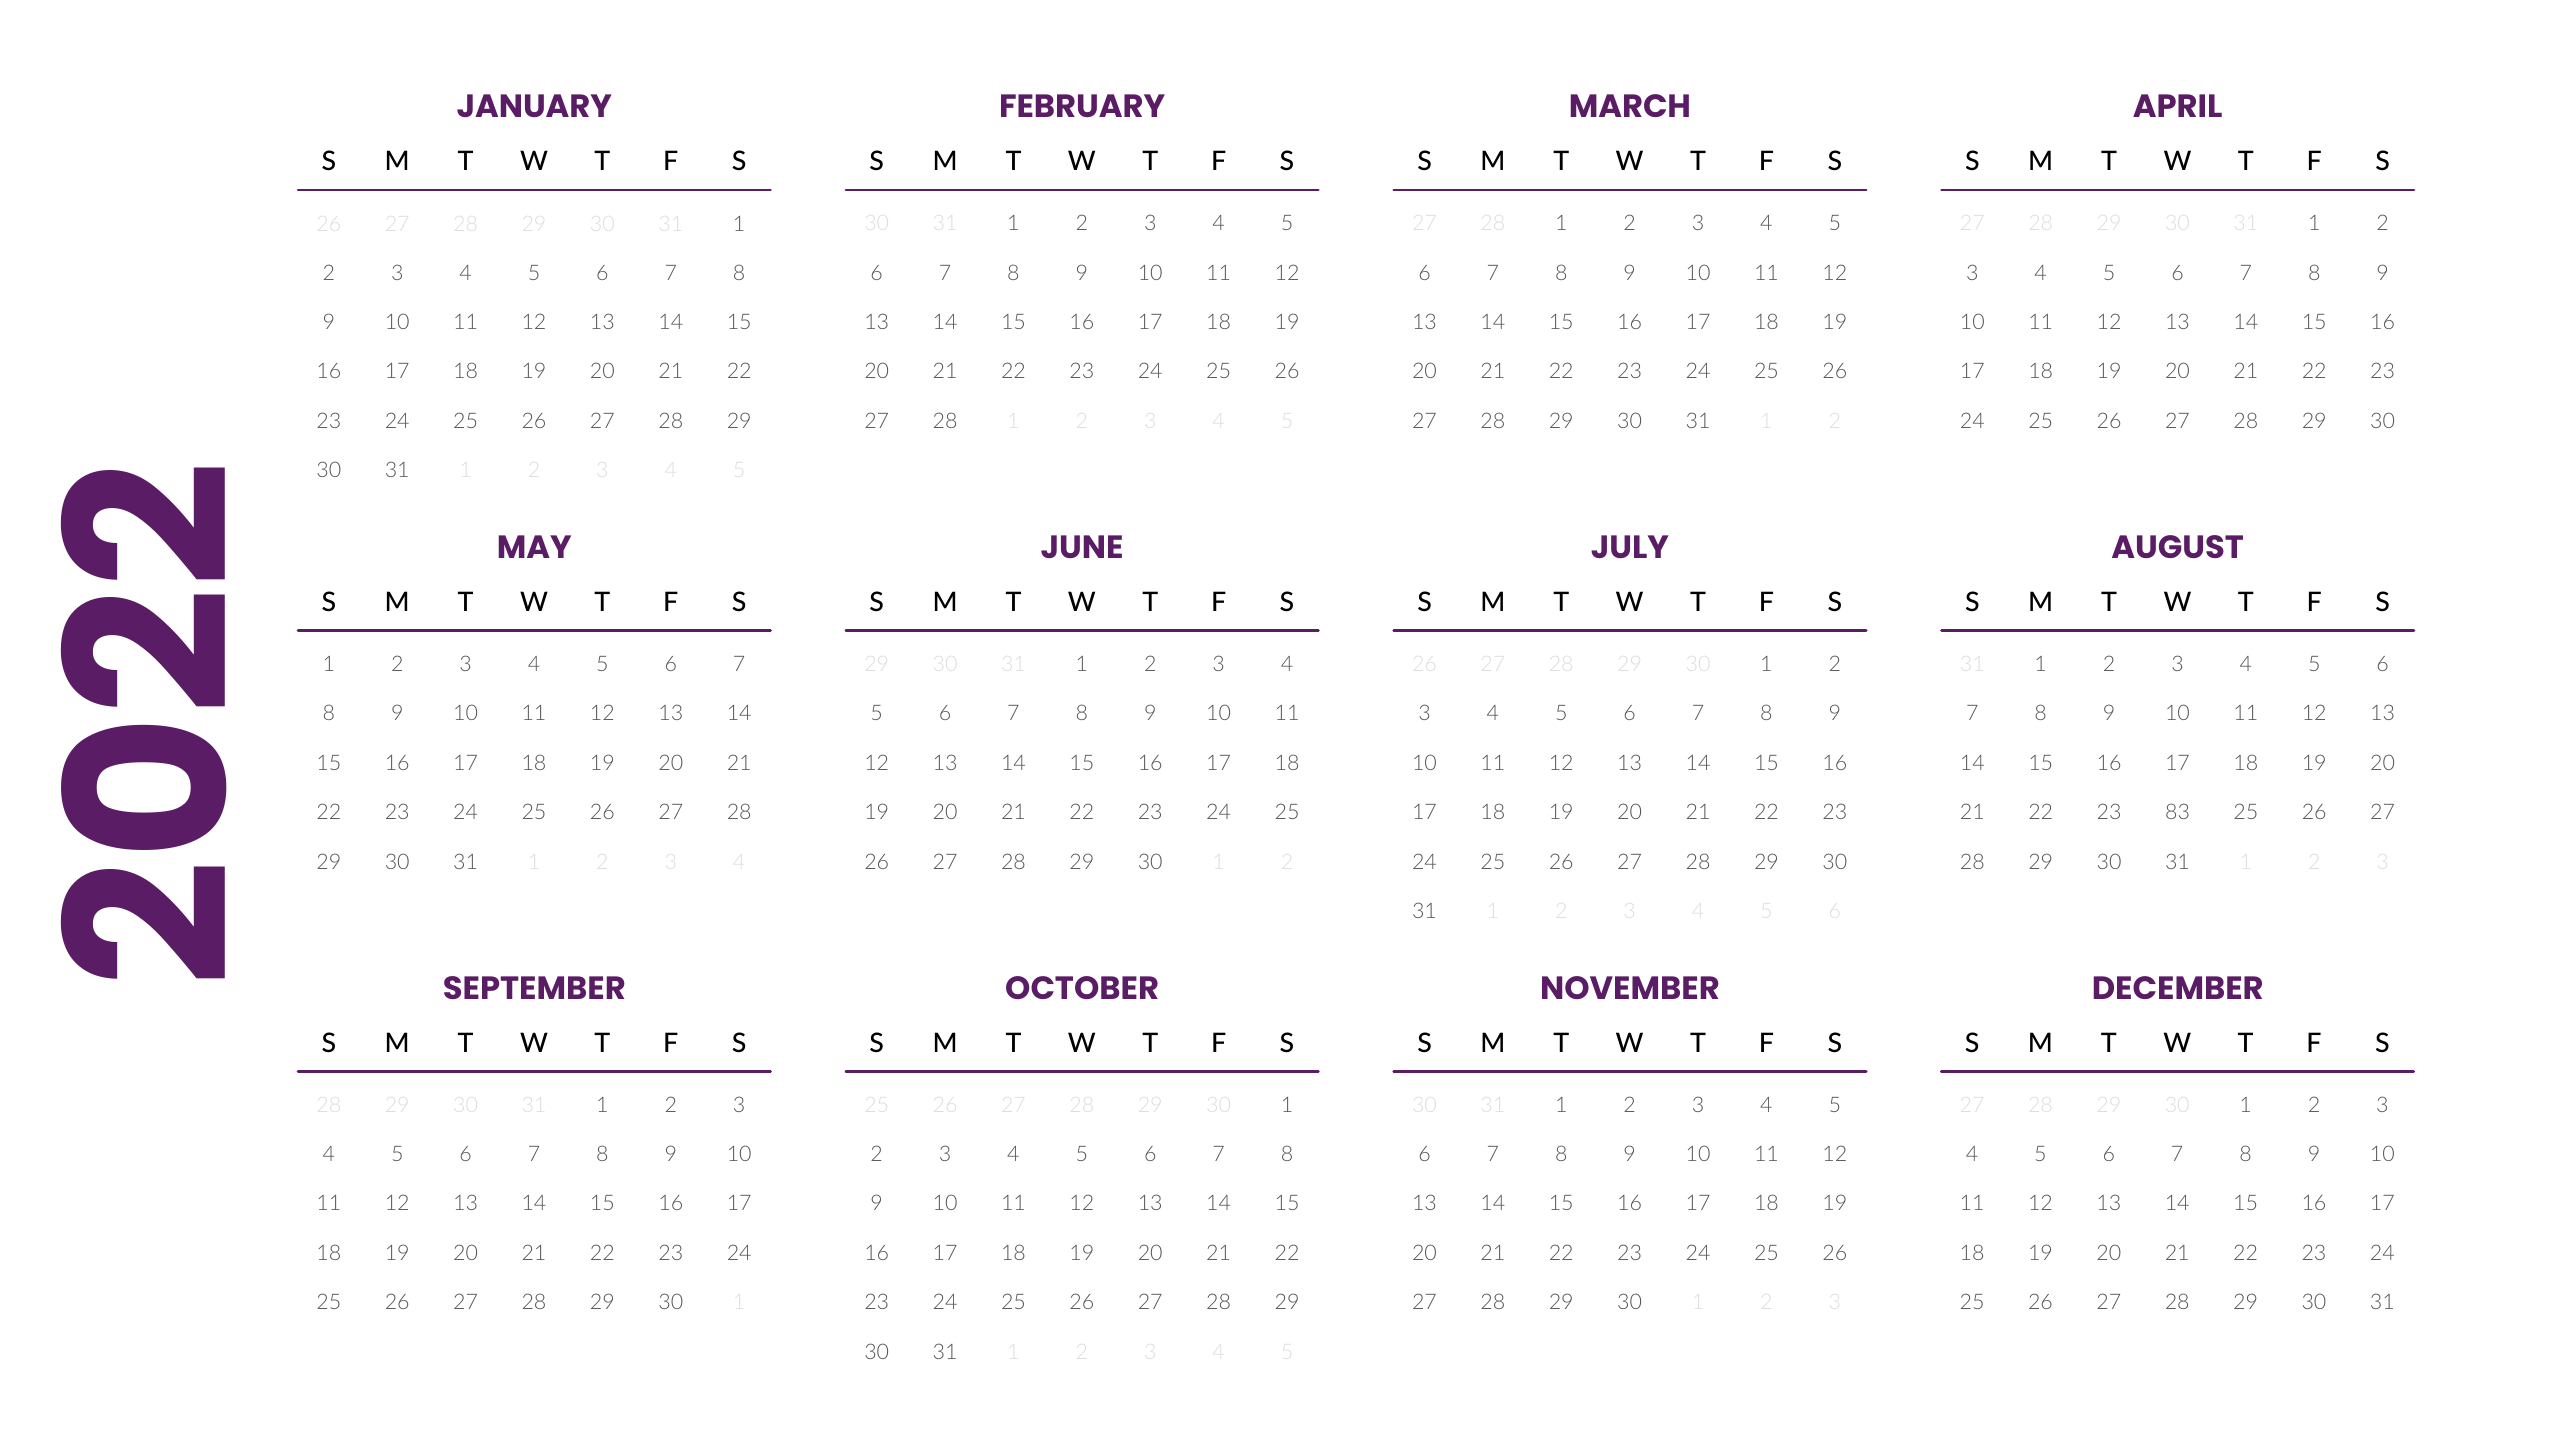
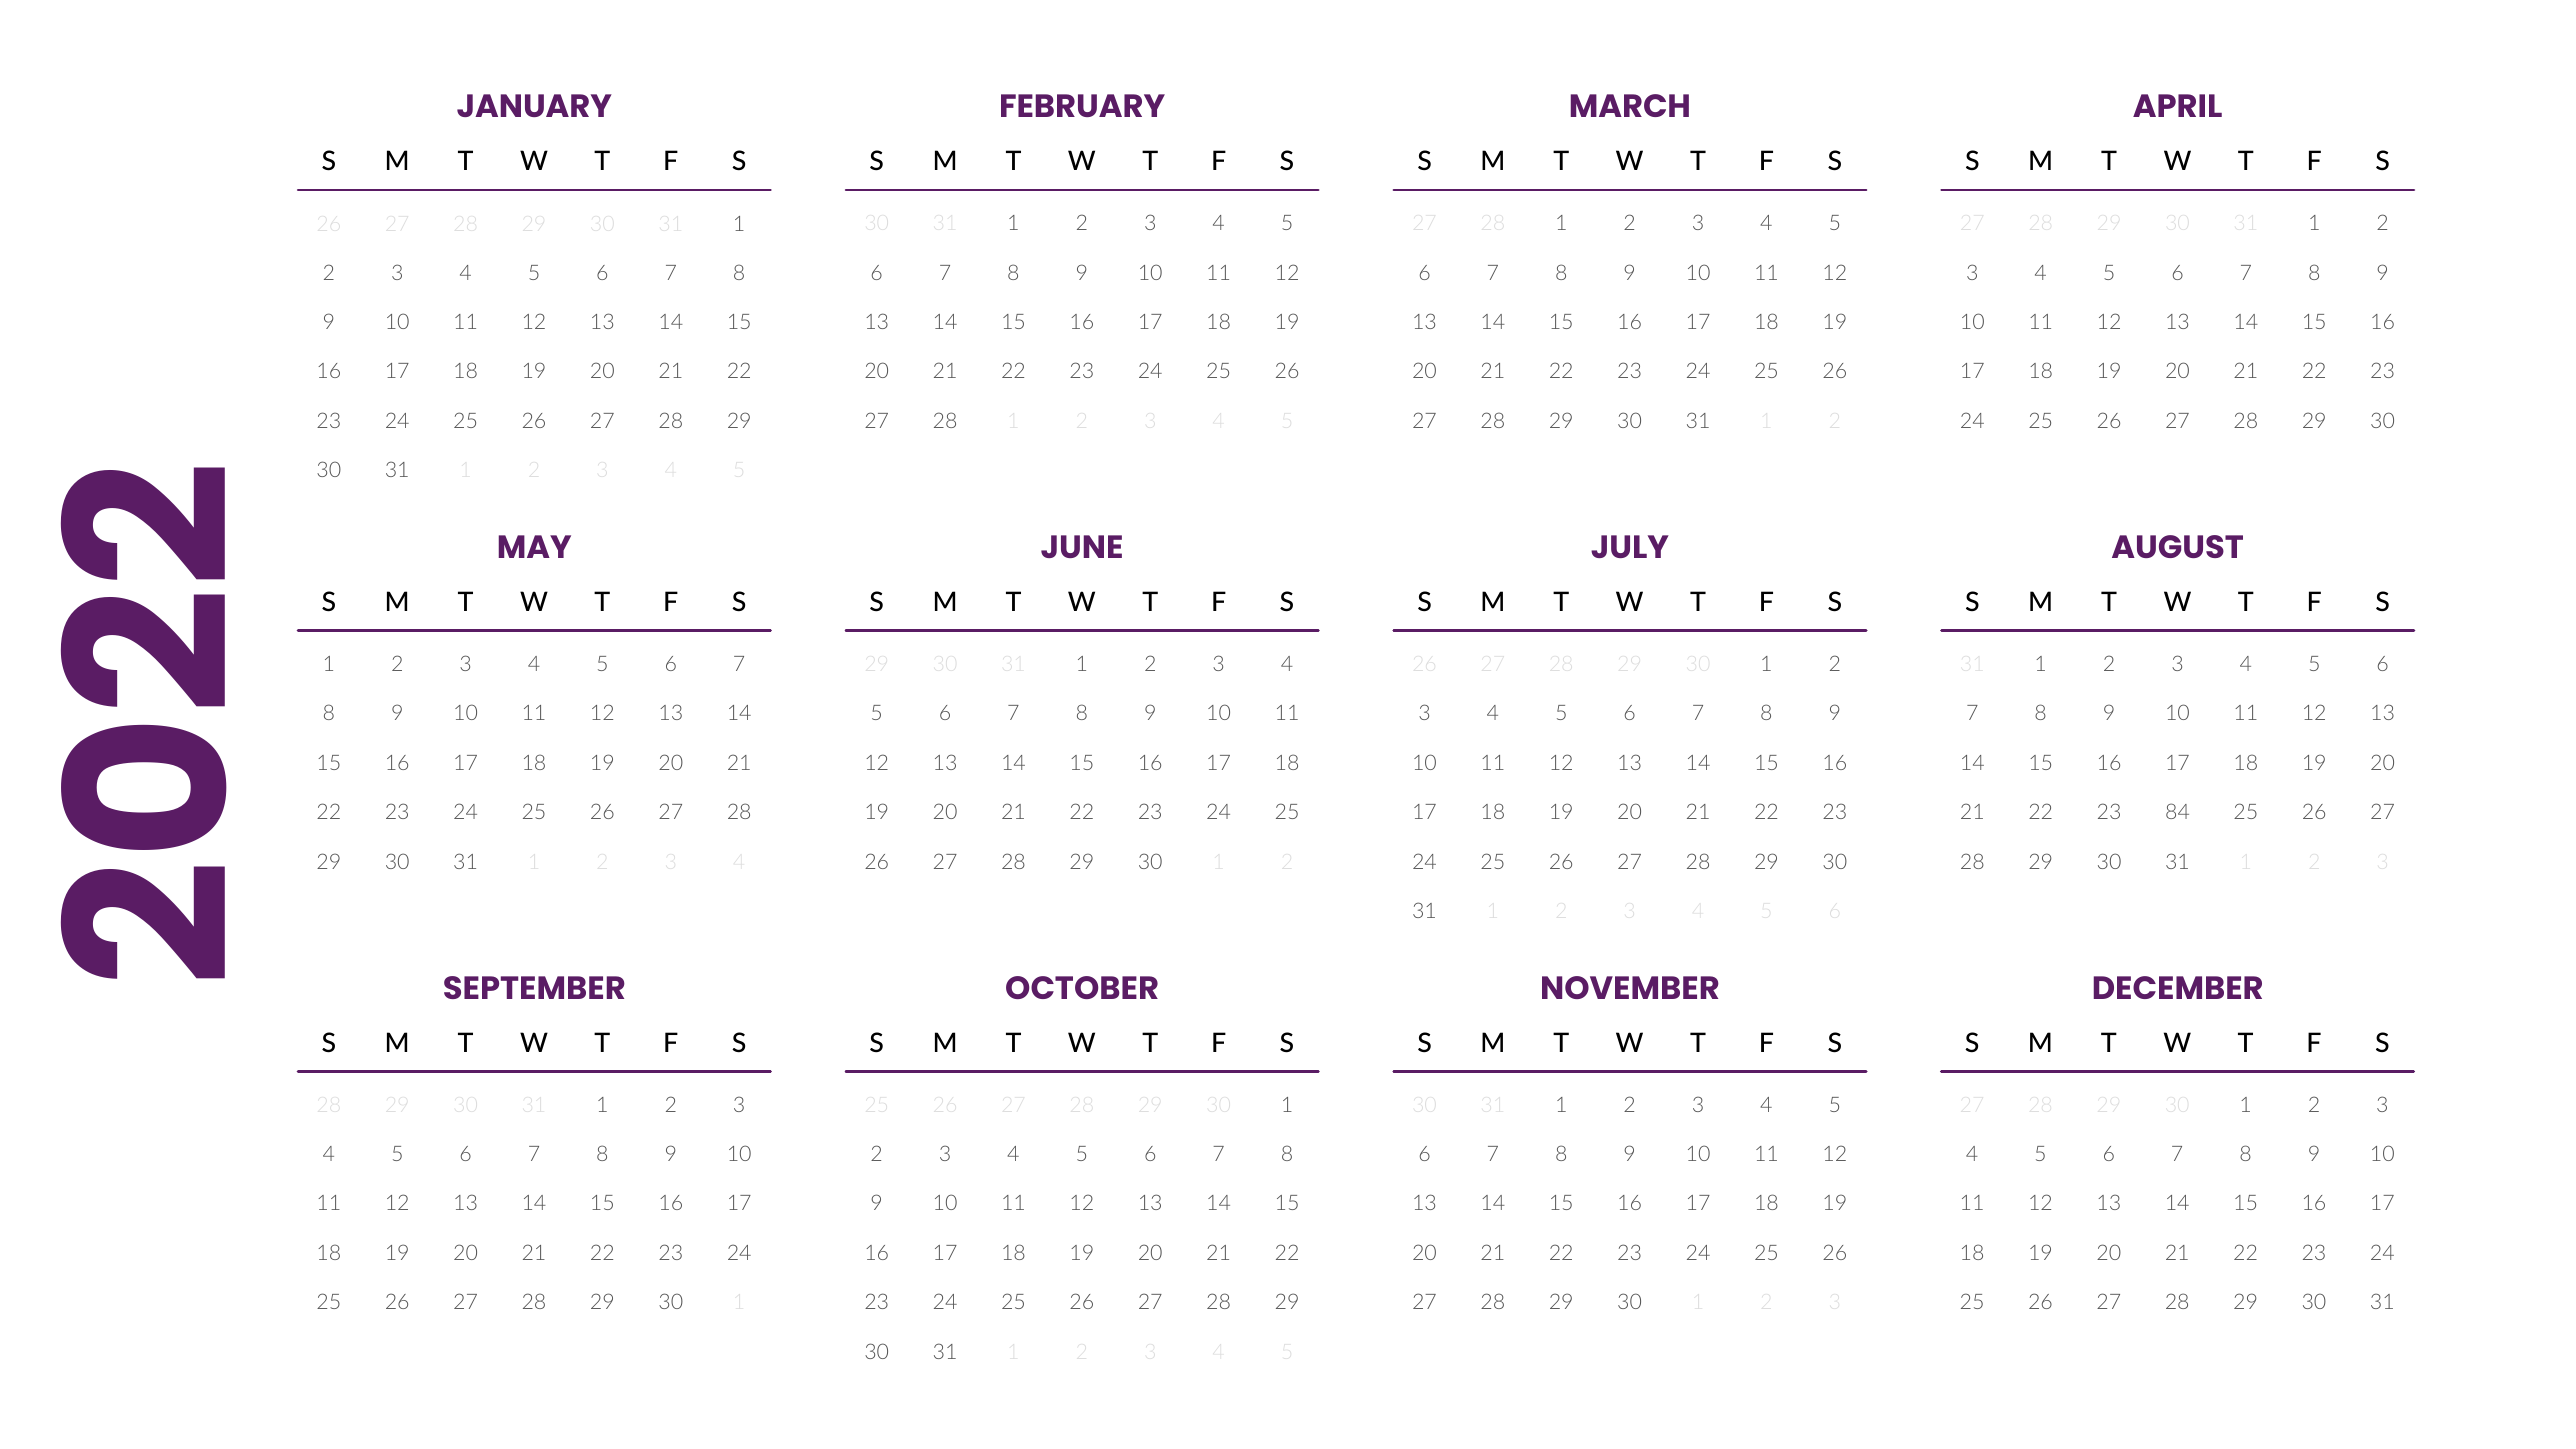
83: 83 -> 84
